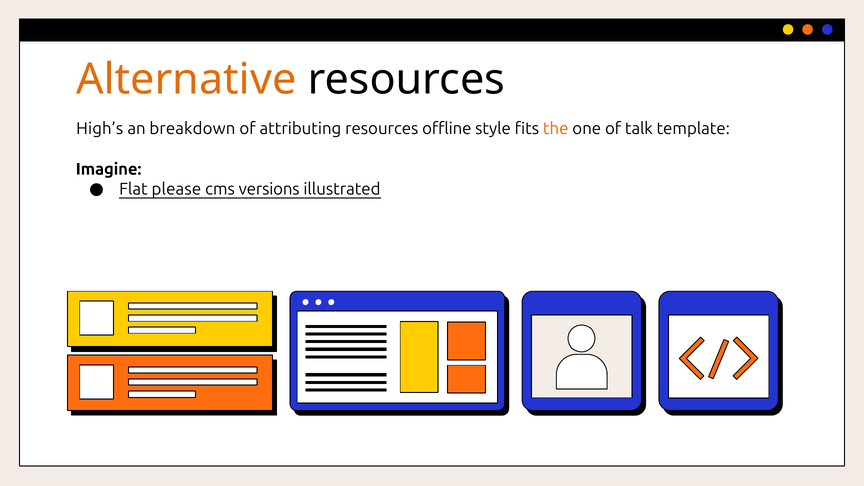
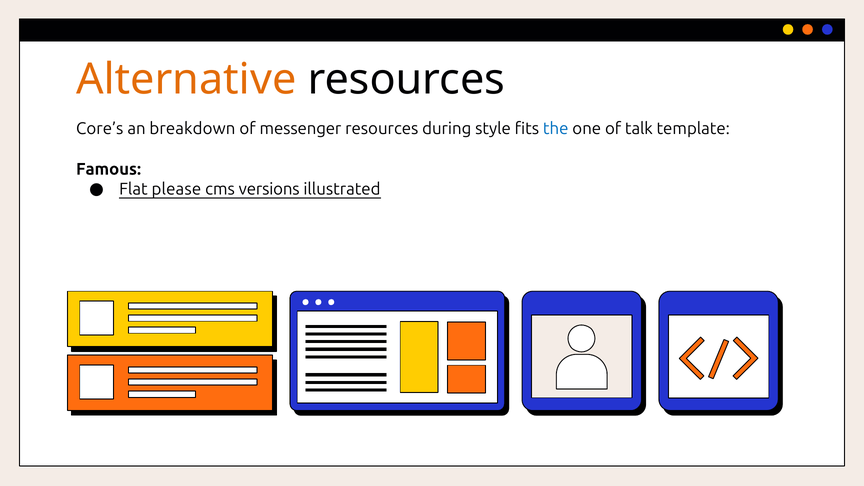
High’s: High’s -> Core’s
attributing: attributing -> messenger
offline: offline -> during
the colour: orange -> blue
Imagine: Imagine -> Famous
